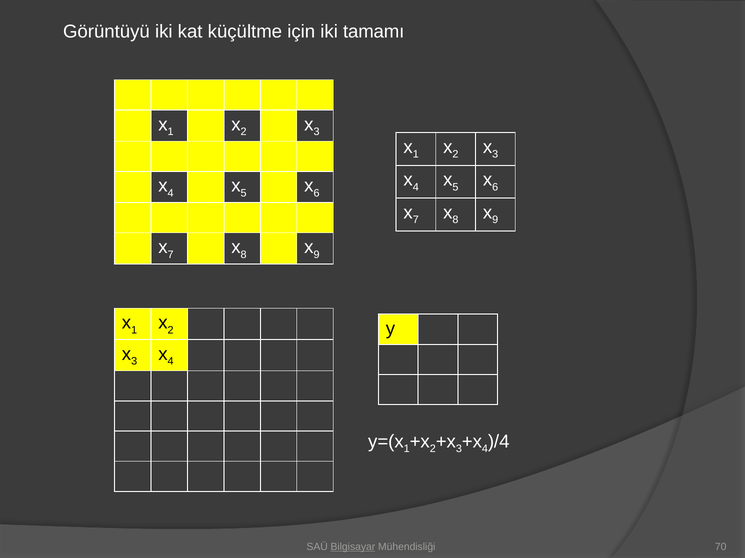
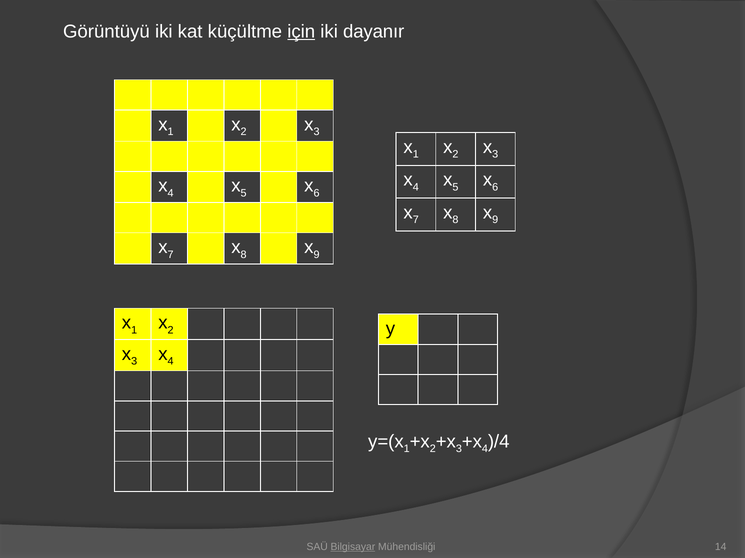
için underline: none -> present
tamamı: tamamı -> dayanır
70: 70 -> 14
